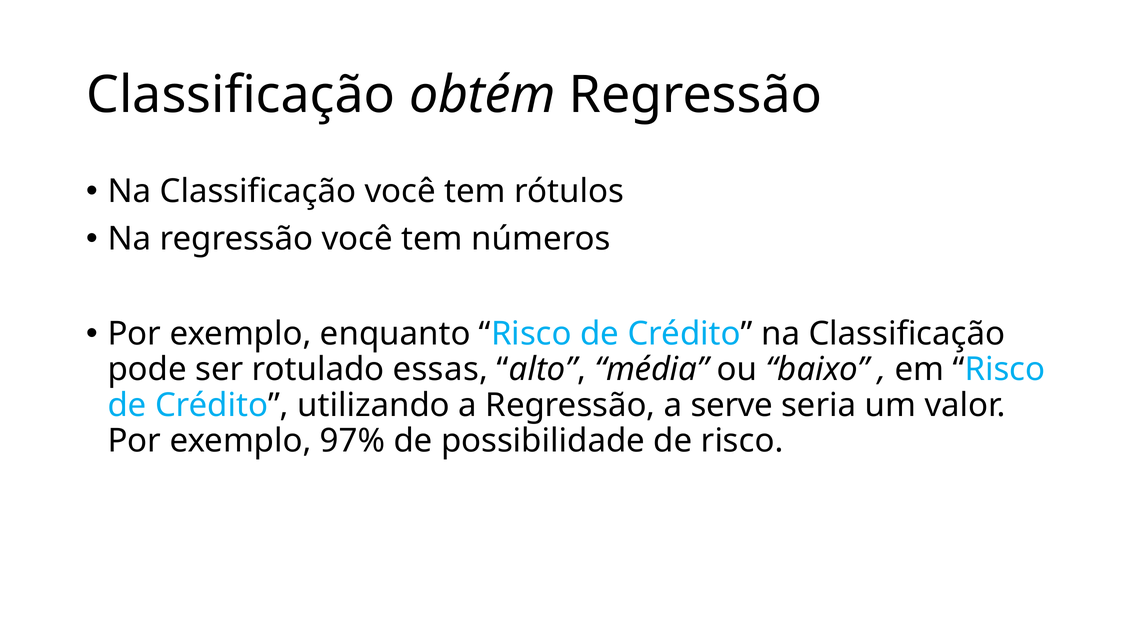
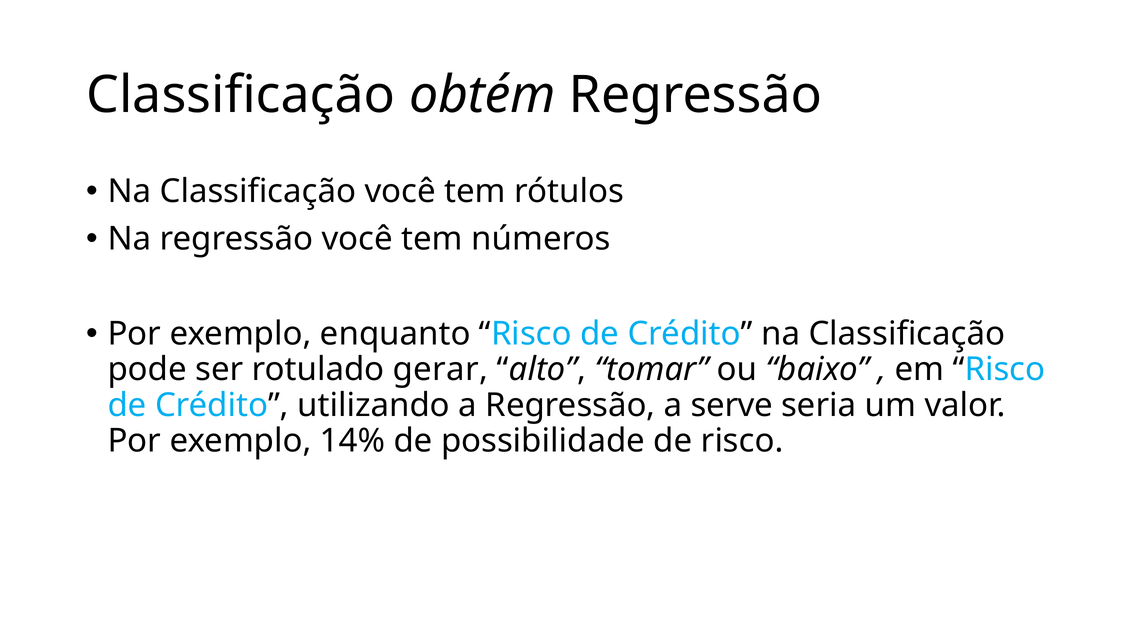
essas: essas -> gerar
média: média -> tomar
97%: 97% -> 14%
